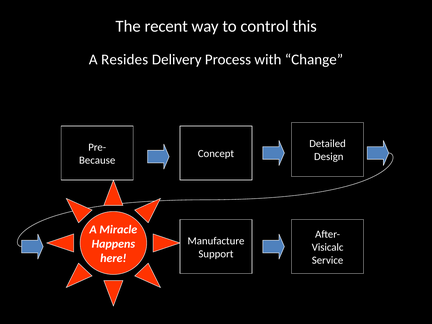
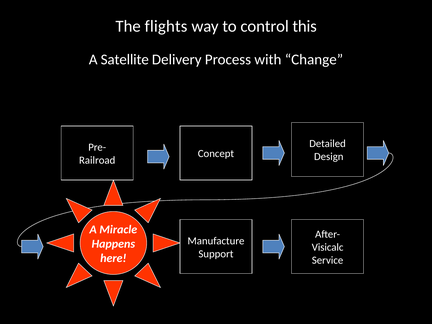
recent: recent -> flights
Resides: Resides -> Satellite
Because: Because -> Railroad
